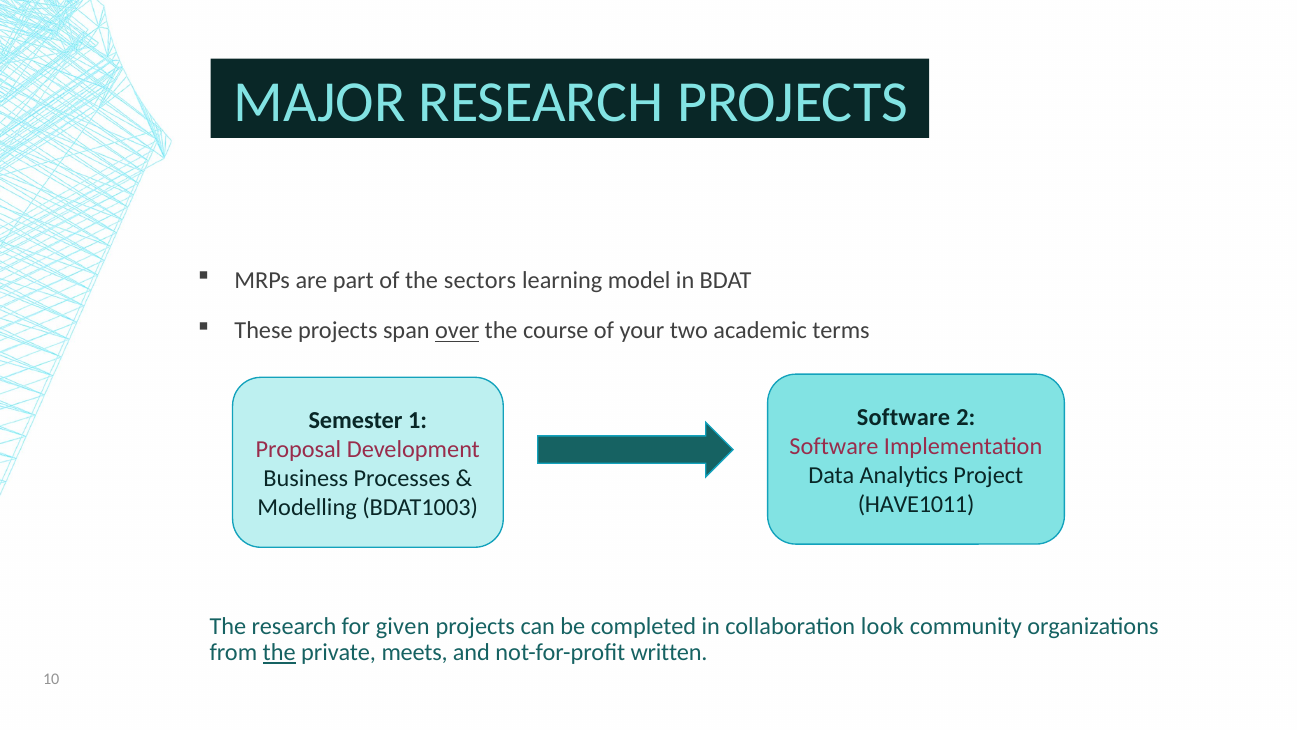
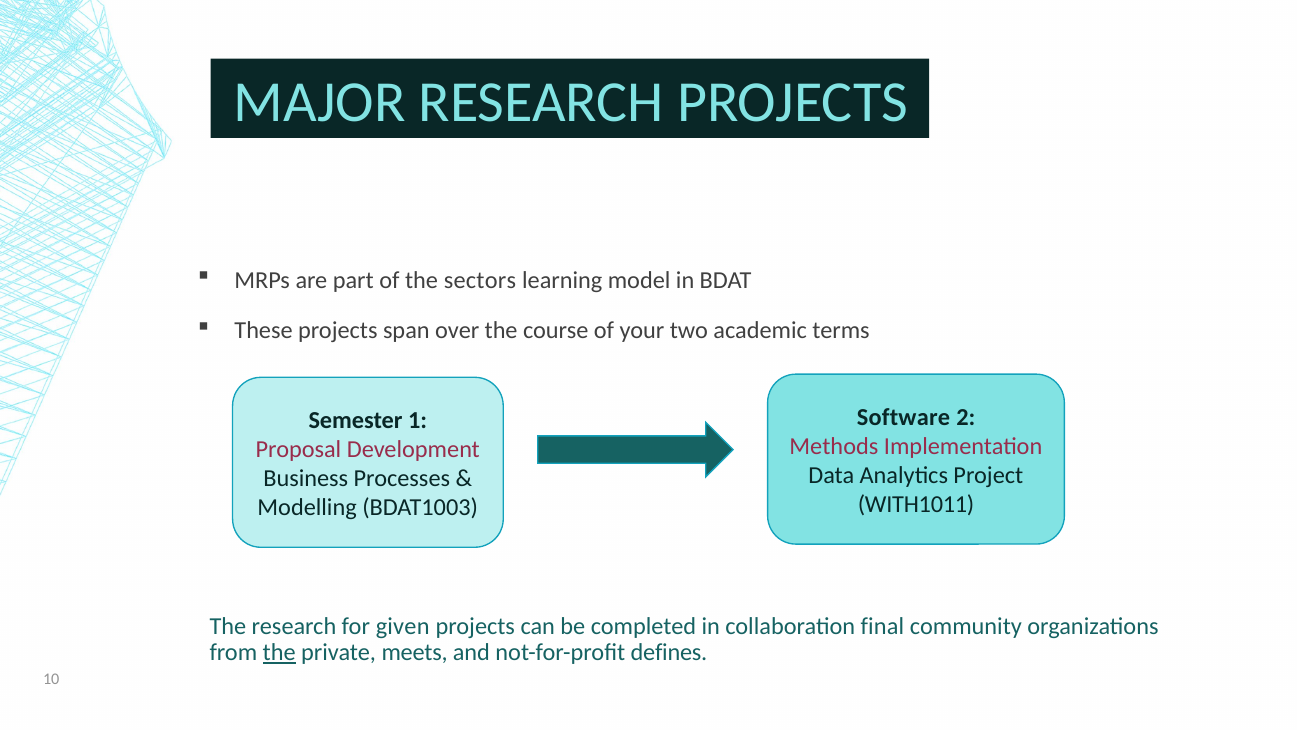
over underline: present -> none
Software at (834, 446): Software -> Methods
HAVE1011: HAVE1011 -> WITH1011
look: look -> final
written: written -> defines
